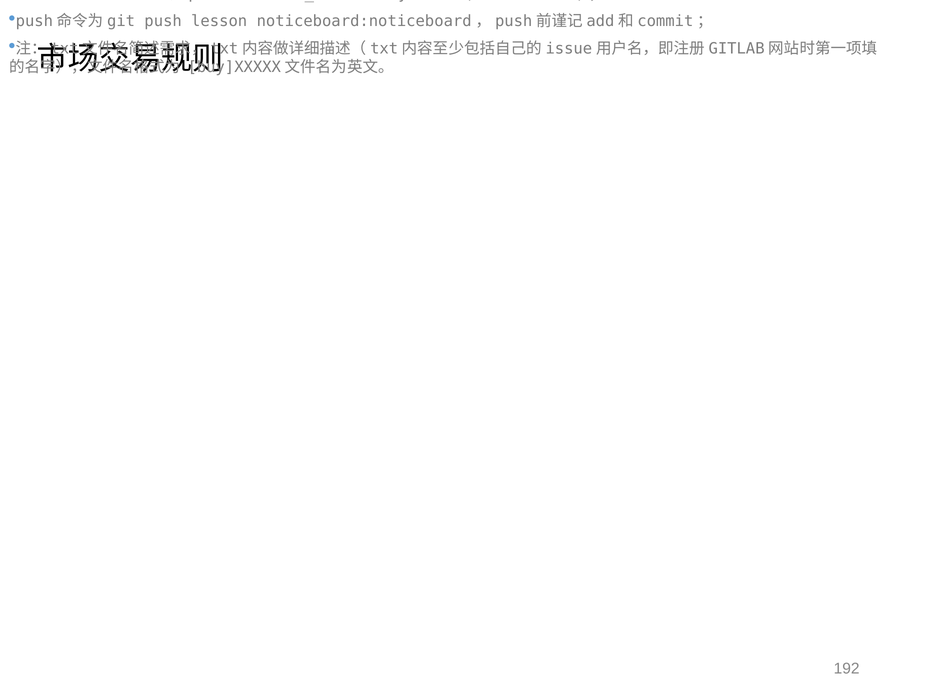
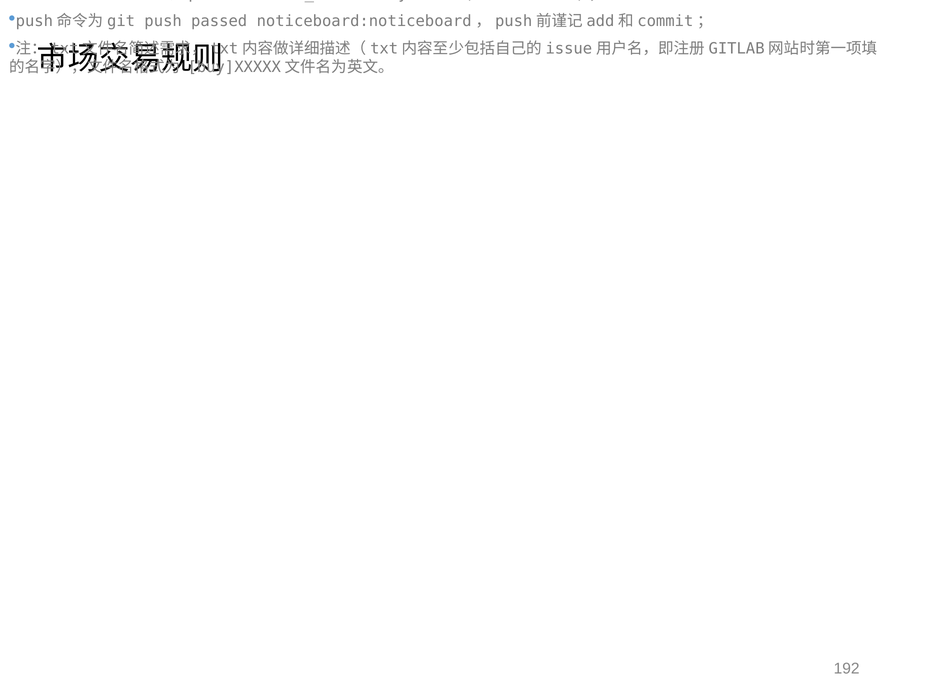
lesson: lesson -> passed
